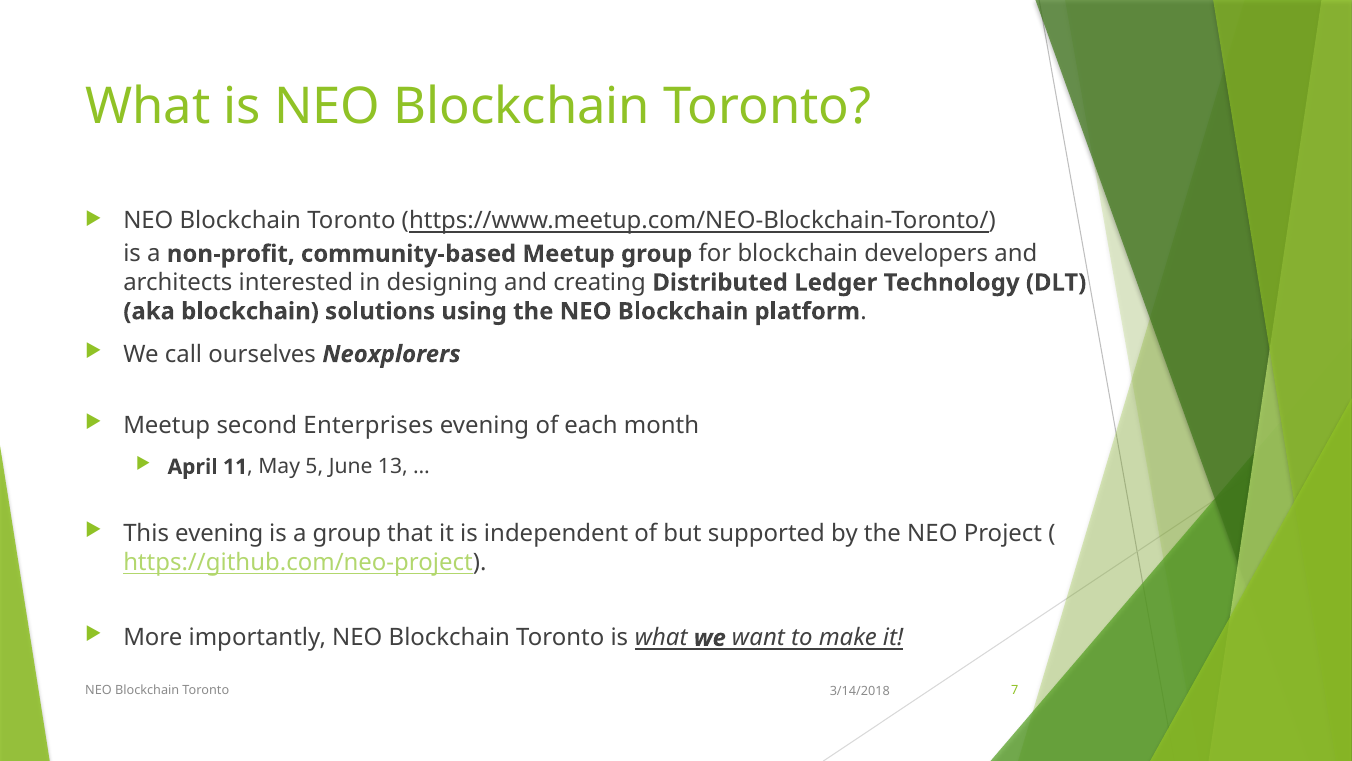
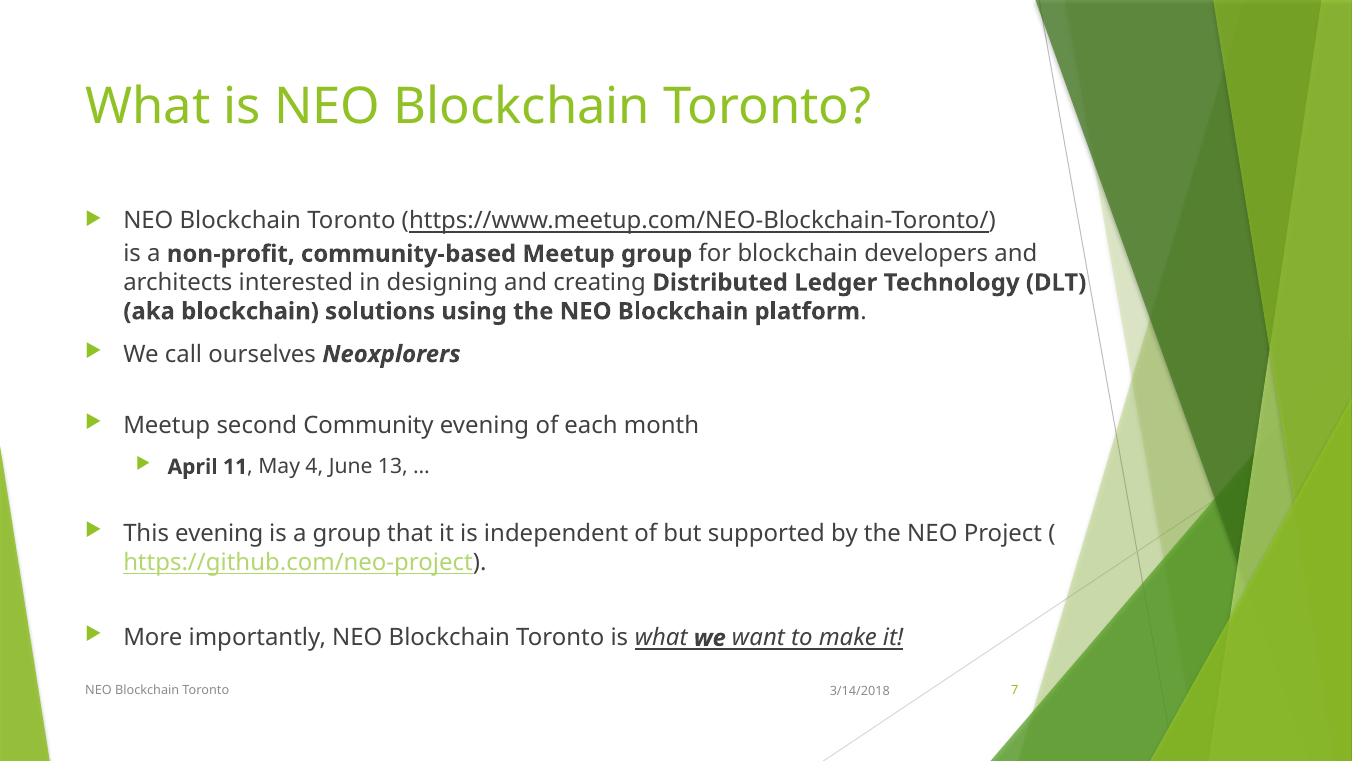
Enterprises: Enterprises -> Community
5: 5 -> 4
